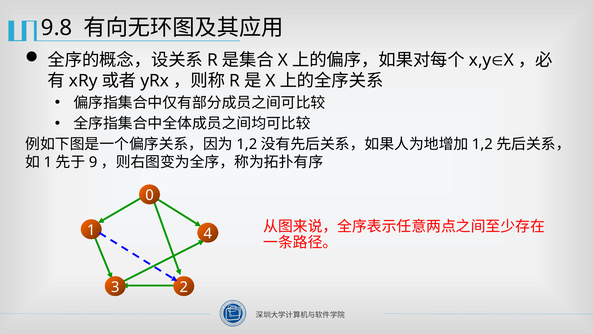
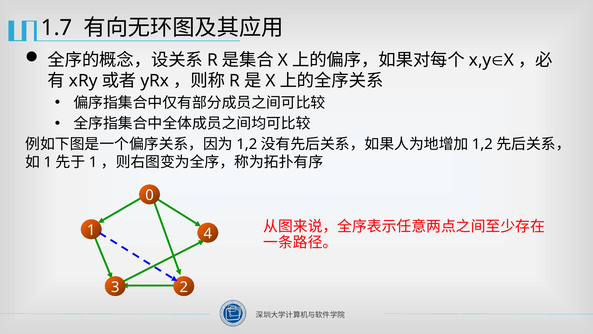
9.8: 9.8 -> 1.7
9 at (93, 162): 9 -> 1
